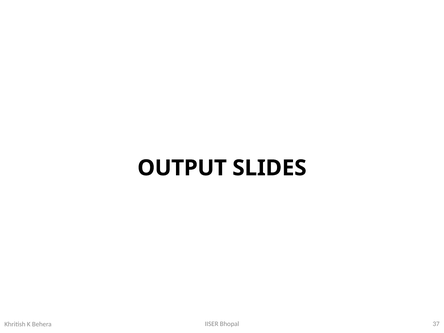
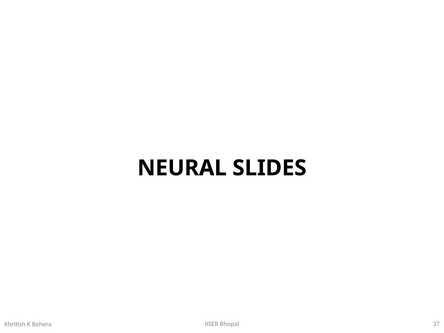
OUTPUT: OUTPUT -> NEURAL
